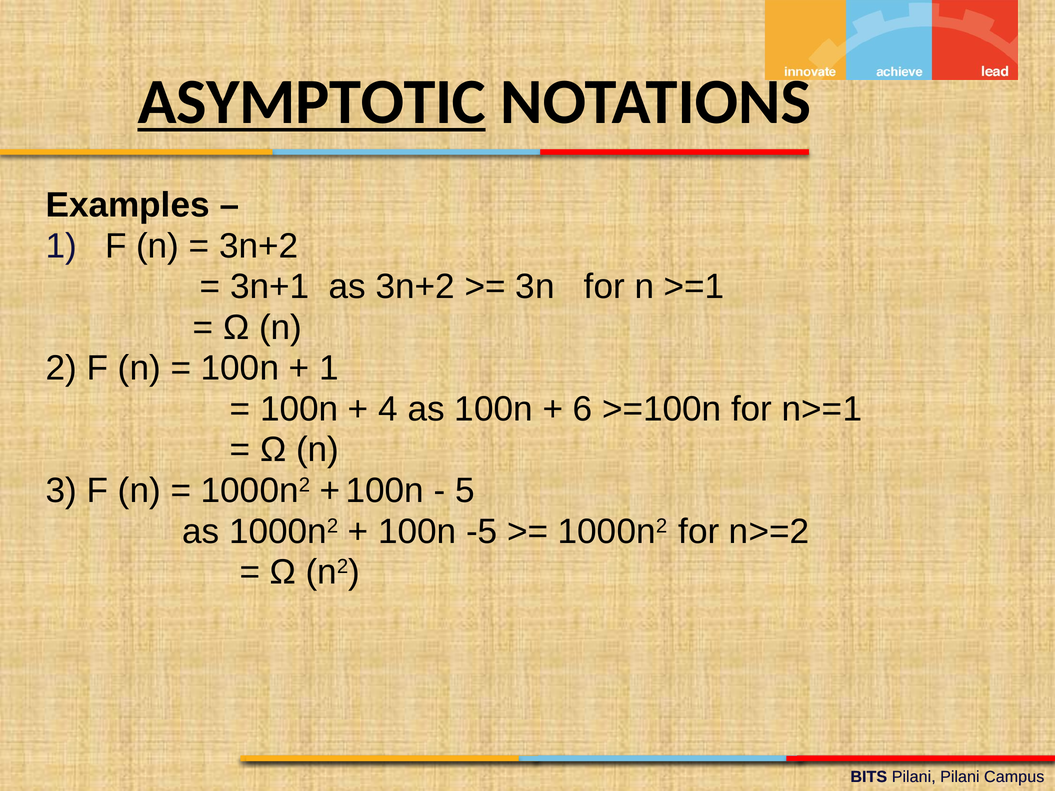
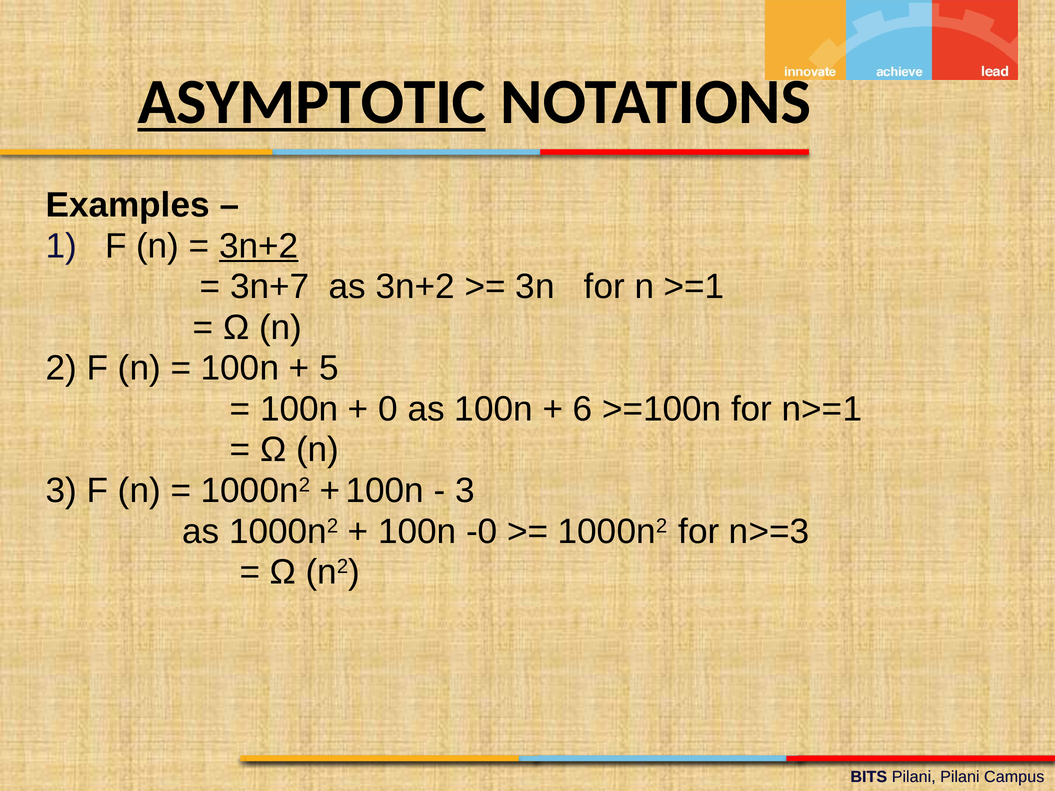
3n+2 at (259, 246) underline: none -> present
3n+1: 3n+1 -> 3n+7
1 at (329, 368): 1 -> 5
4: 4 -> 0
5 at (465, 491): 5 -> 3
-5: -5 -> -0
n>=2: n>=2 -> n>=3
